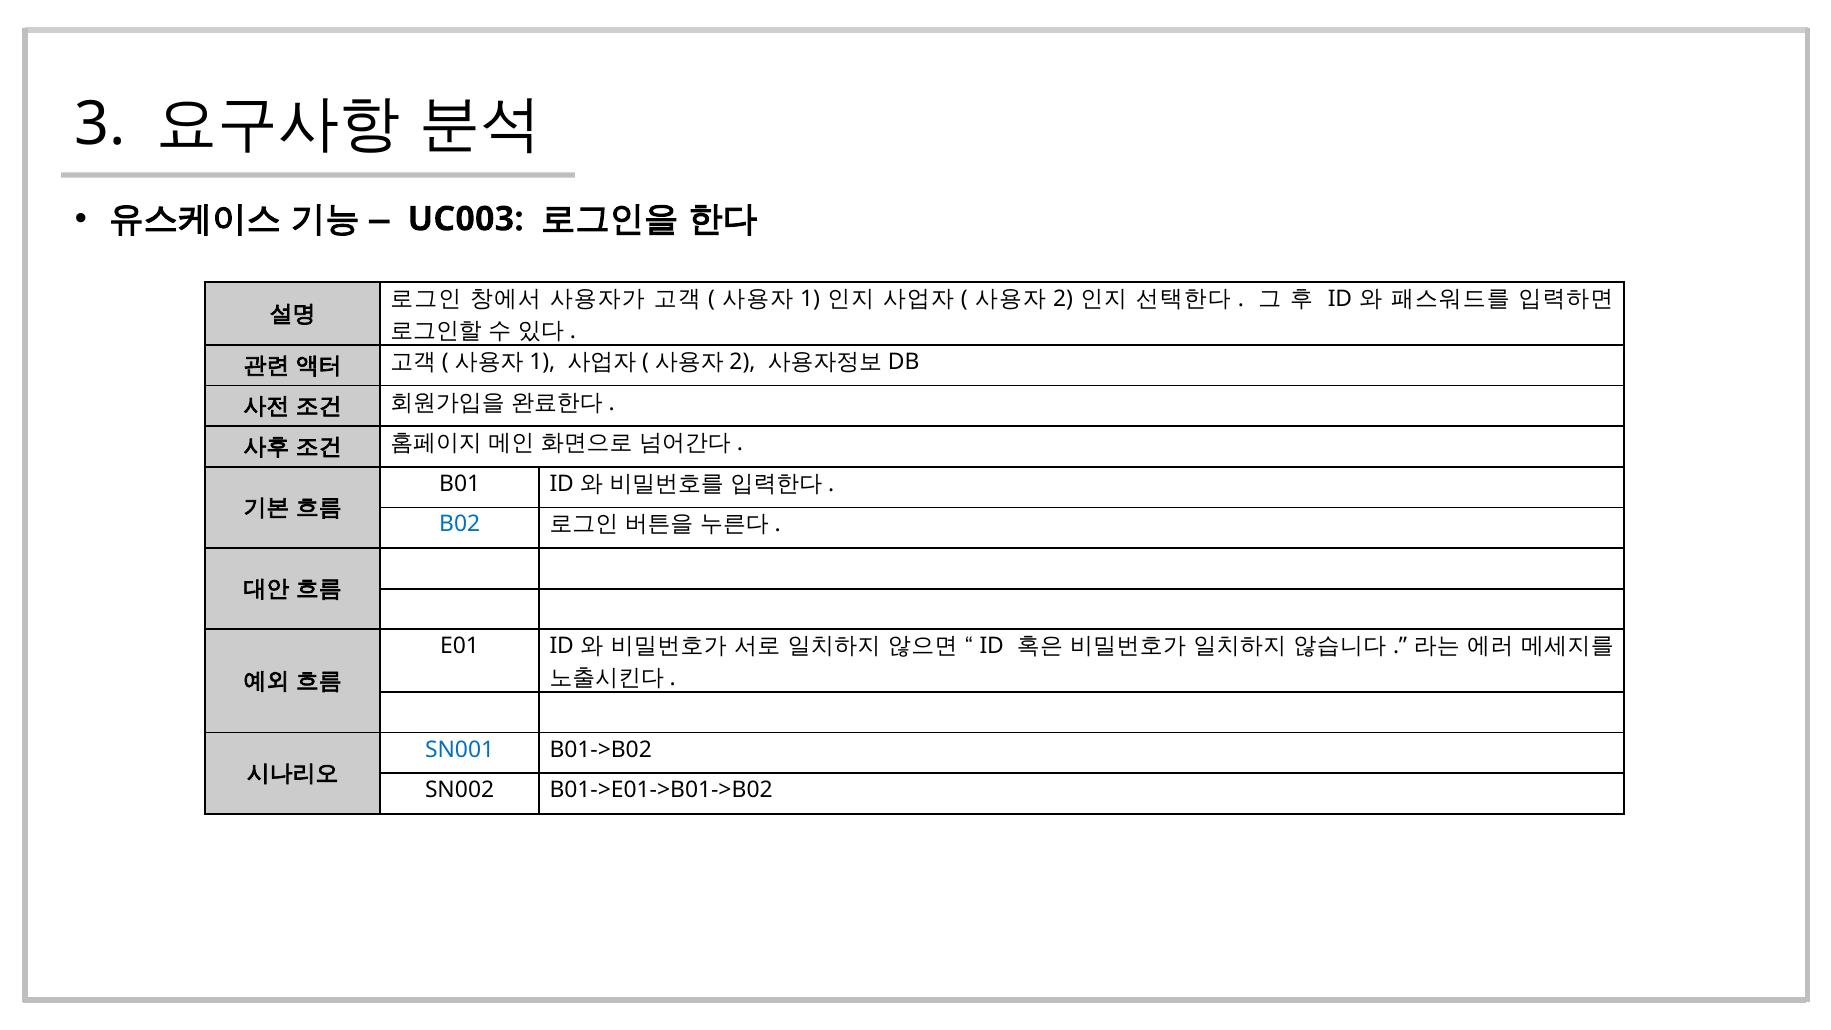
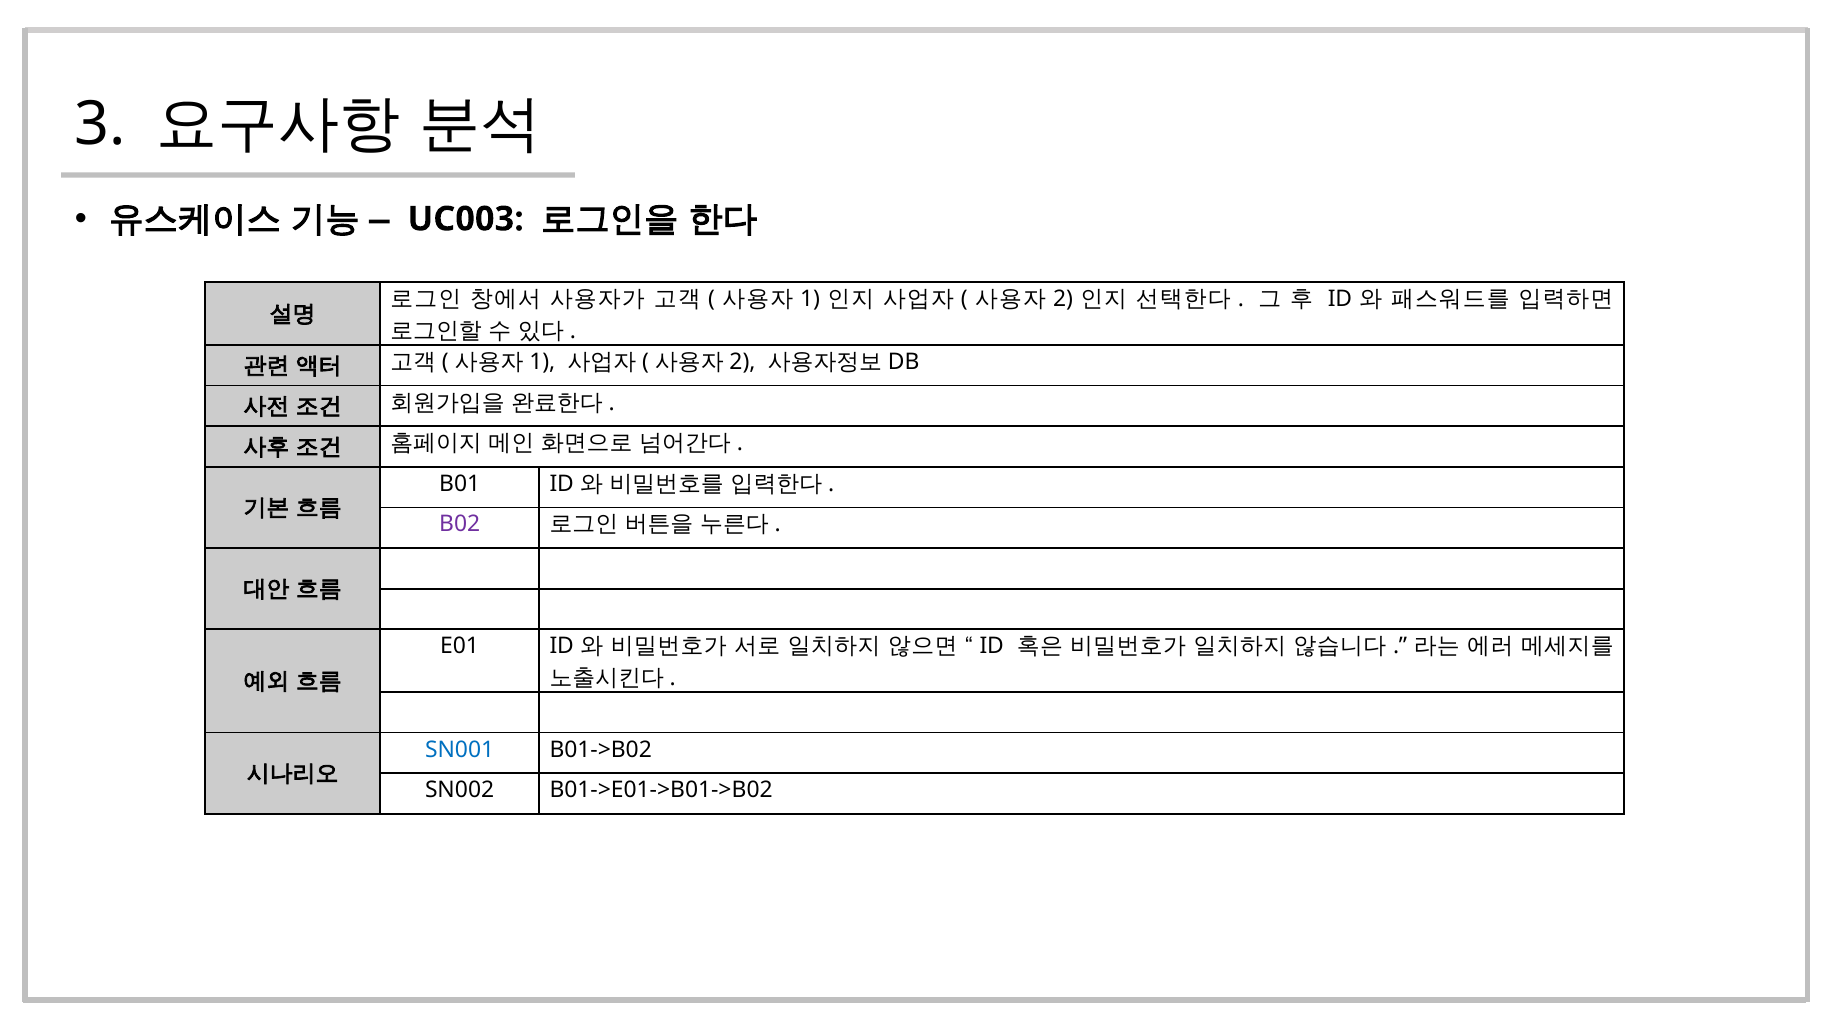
B02 colour: blue -> purple
